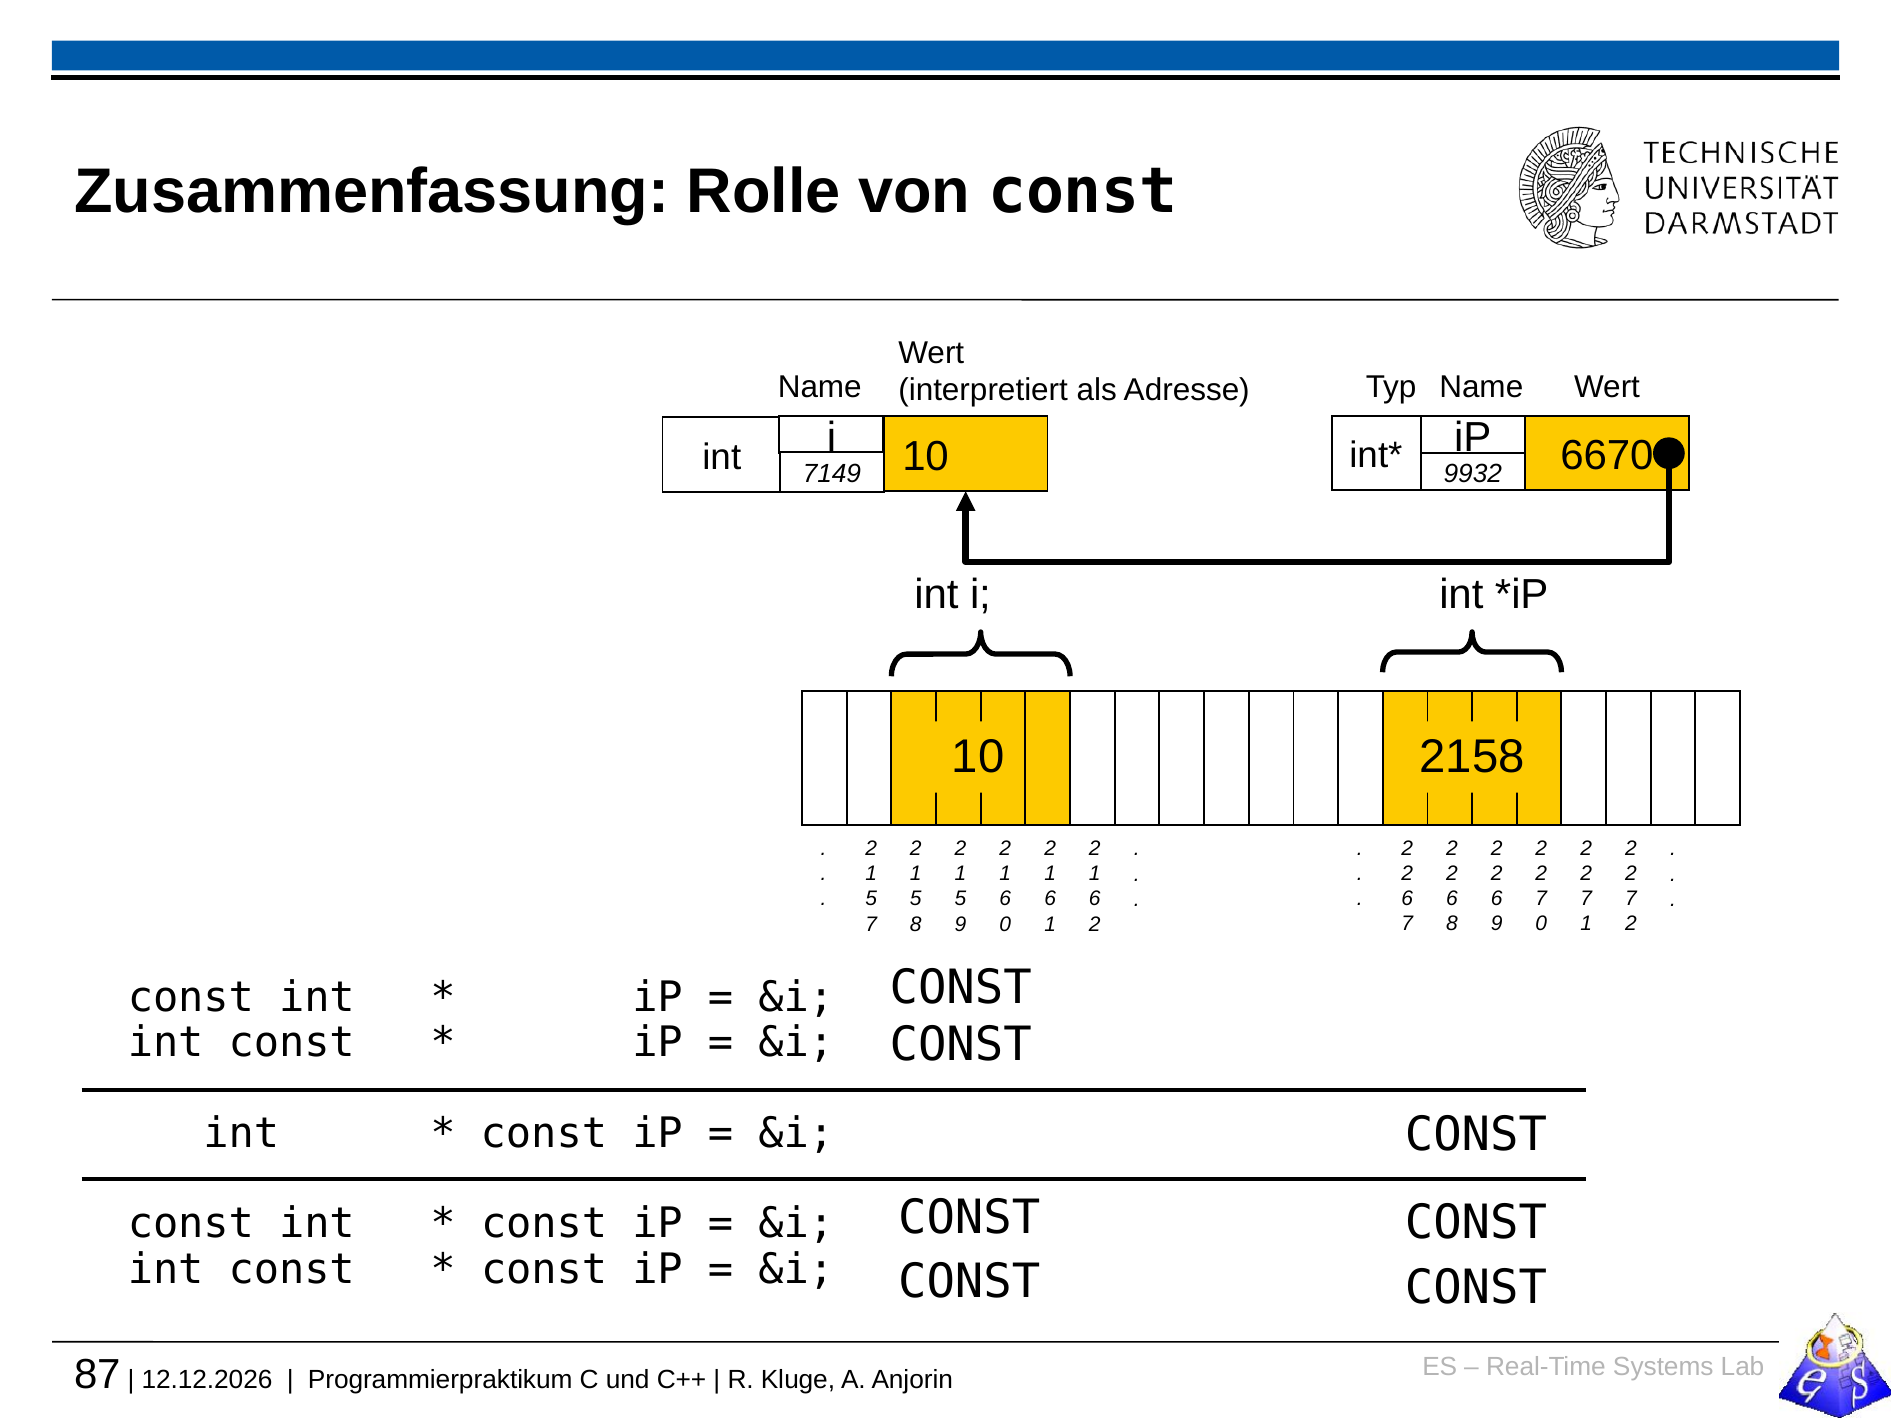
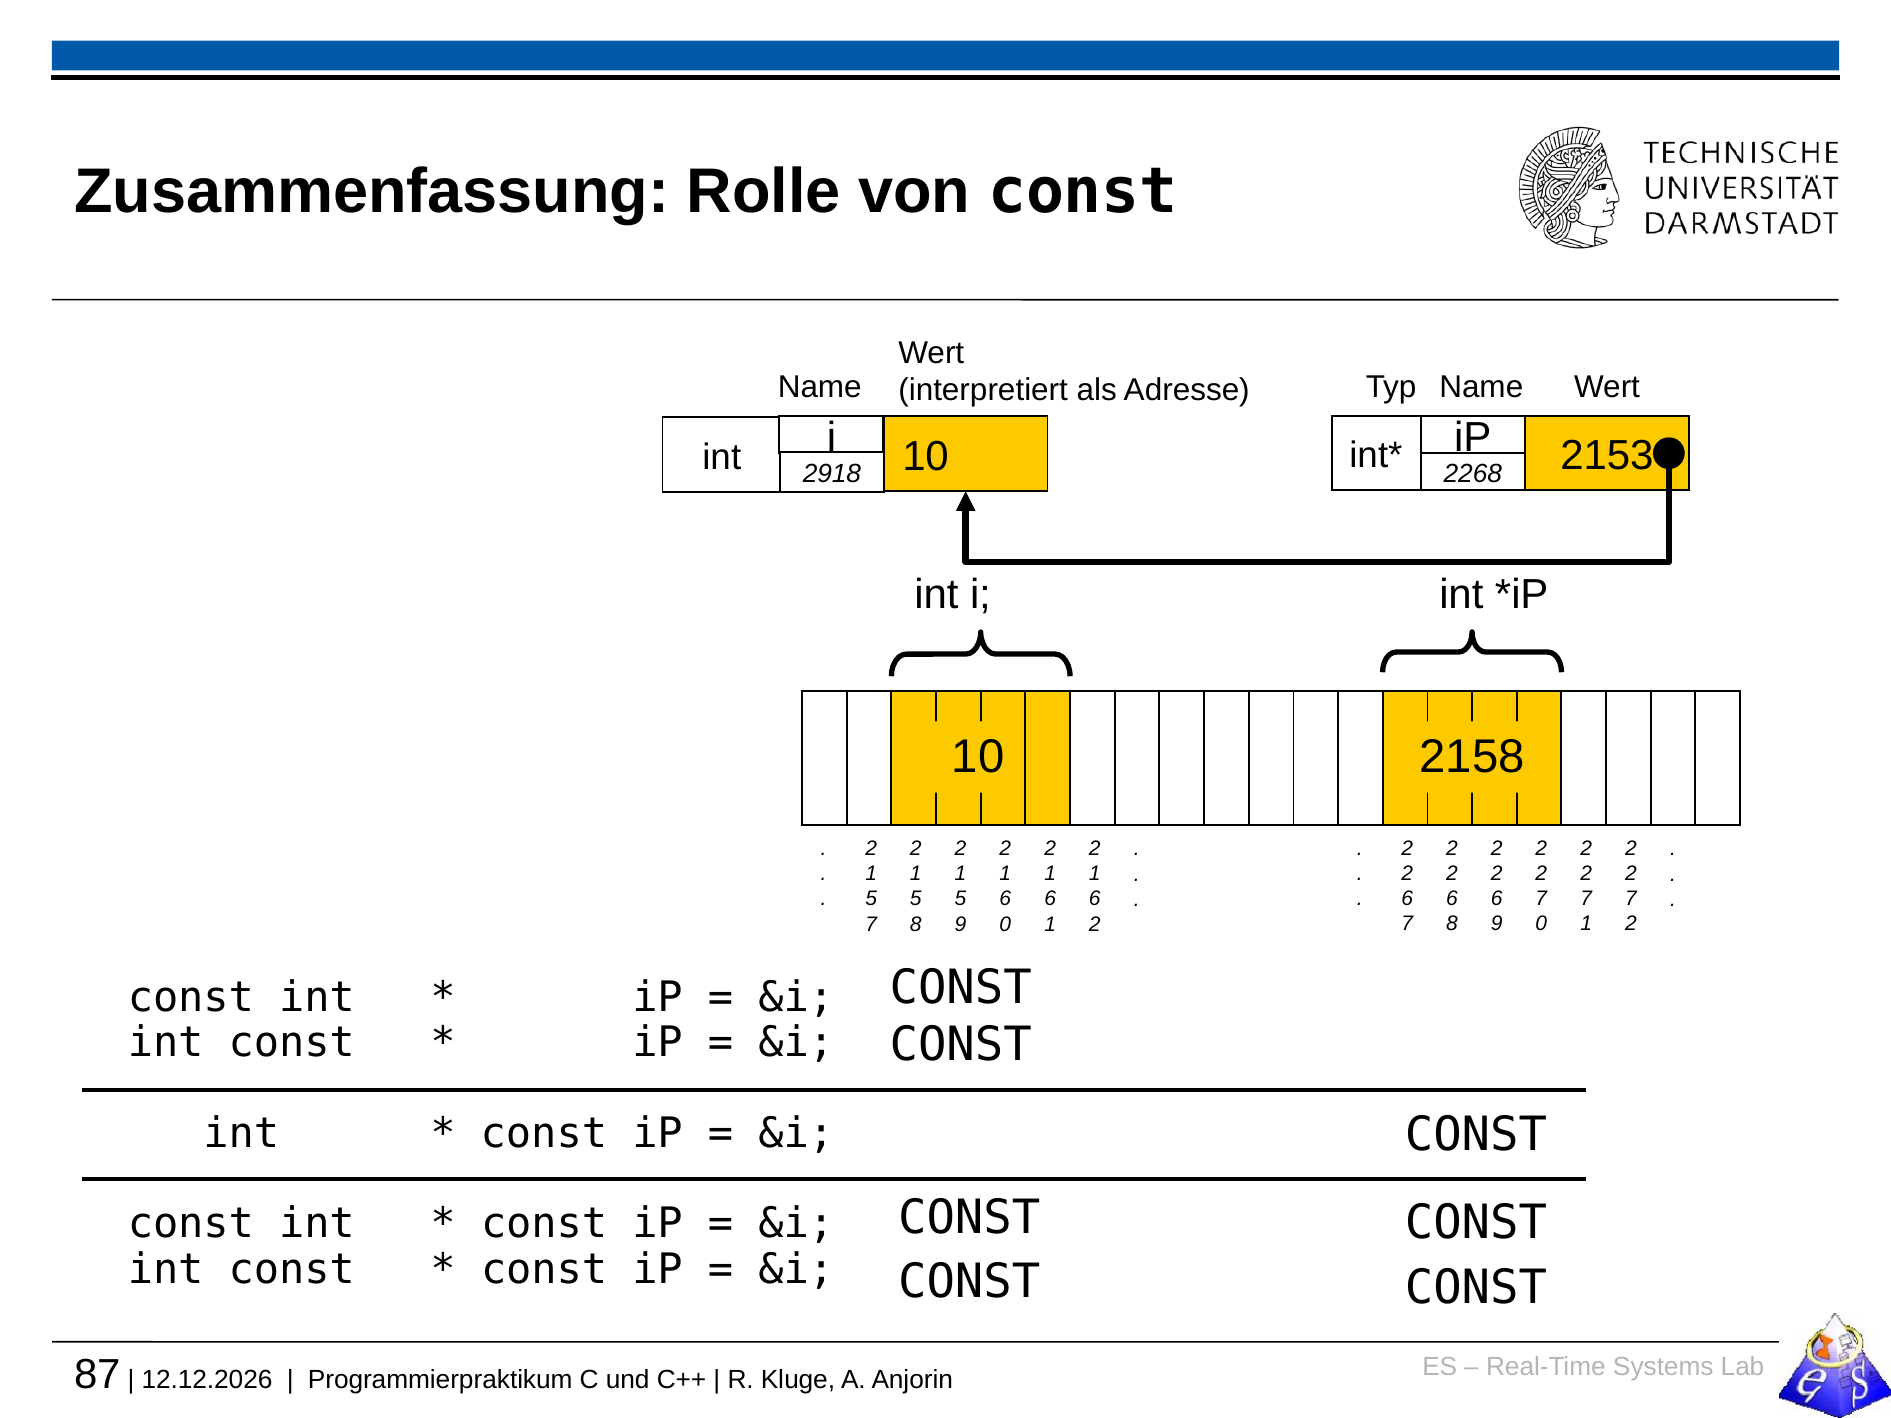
9932: 9932 -> 2268
7149: 7149 -> 2918
6670: 6670 -> 2153
